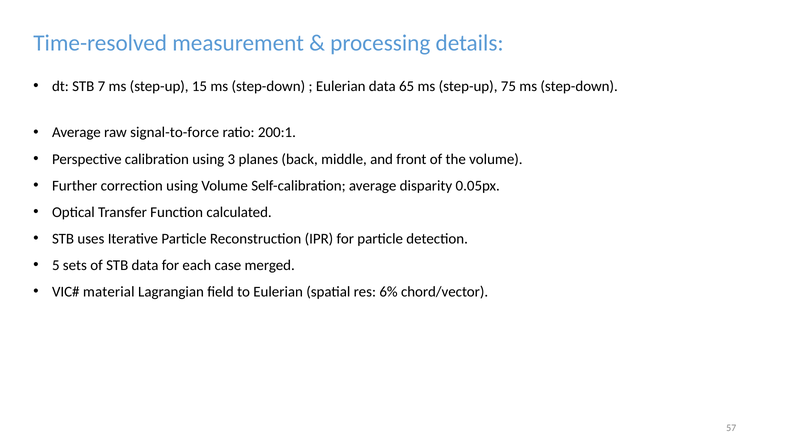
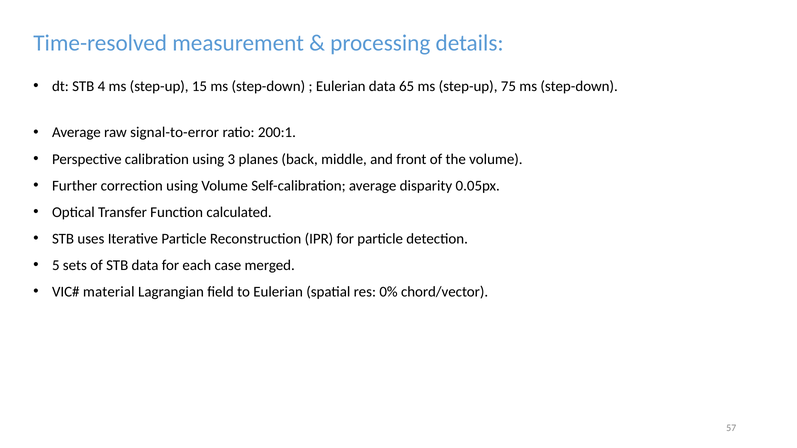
7: 7 -> 4
signal-to-force: signal-to-force -> signal-to-error
6%: 6% -> 0%
